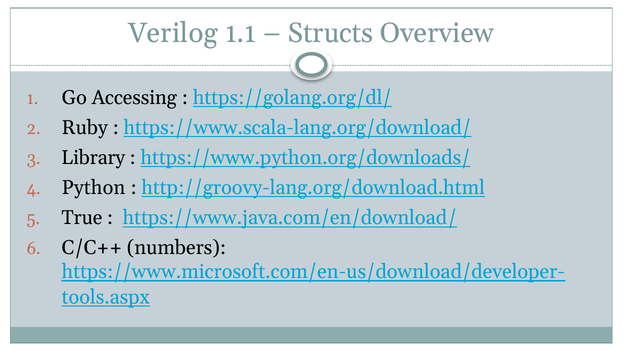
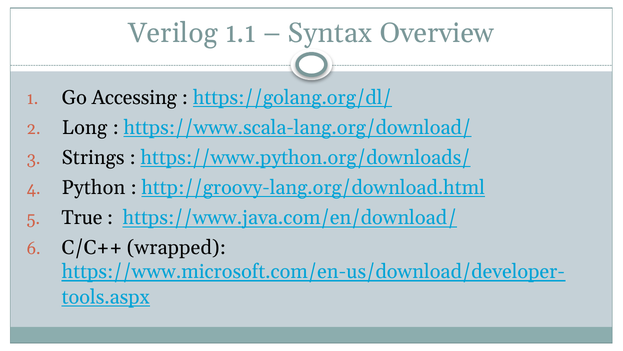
Structs: Structs -> Syntax
Ruby: Ruby -> Long
Library: Library -> Strings
numbers: numbers -> wrapped
